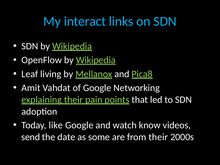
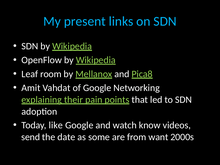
interact: interact -> present
living: living -> room
from their: their -> want
